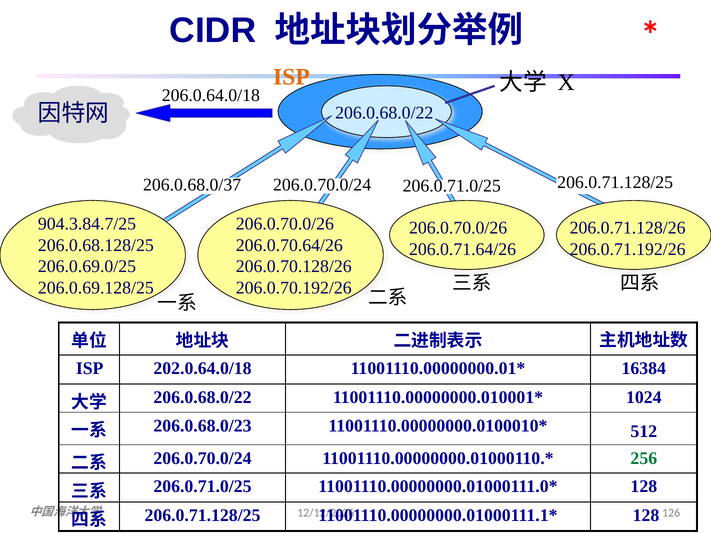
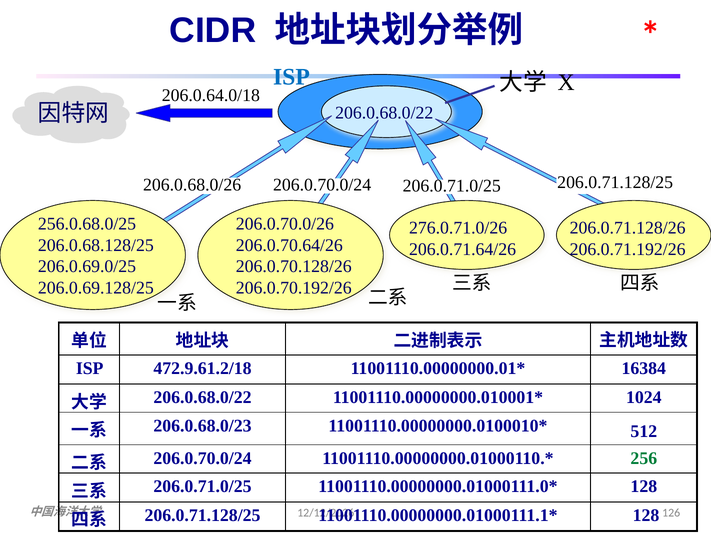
ISP at (291, 77) colour: orange -> blue
206.0.68.0/37: 206.0.68.0/37 -> 206.0.68.0/26
904.3.84.7/25: 904.3.84.7/25 -> 256.0.68.0/25
206.0.70.0/26 at (458, 228): 206.0.70.0/26 -> 276.0.71.0/26
202.0.64.0/18: 202.0.64.0/18 -> 472.9.61.2/18
